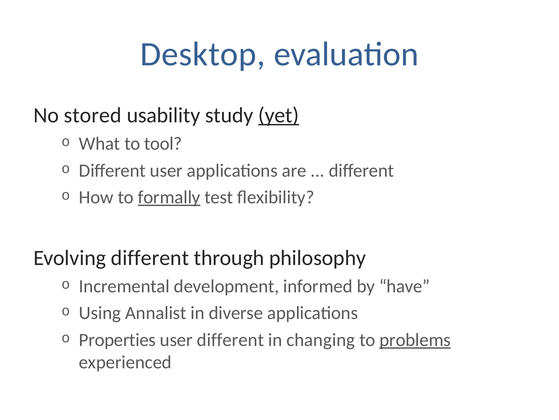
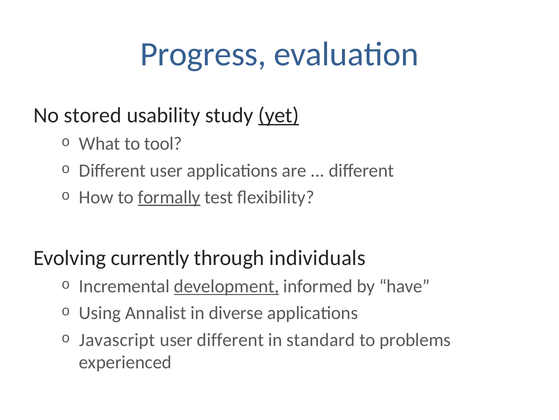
Desktop: Desktop -> Progress
Evolving different: different -> currently
philosophy: philosophy -> individuals
development underline: none -> present
Properties: Properties -> Javascript
changing: changing -> standard
problems underline: present -> none
